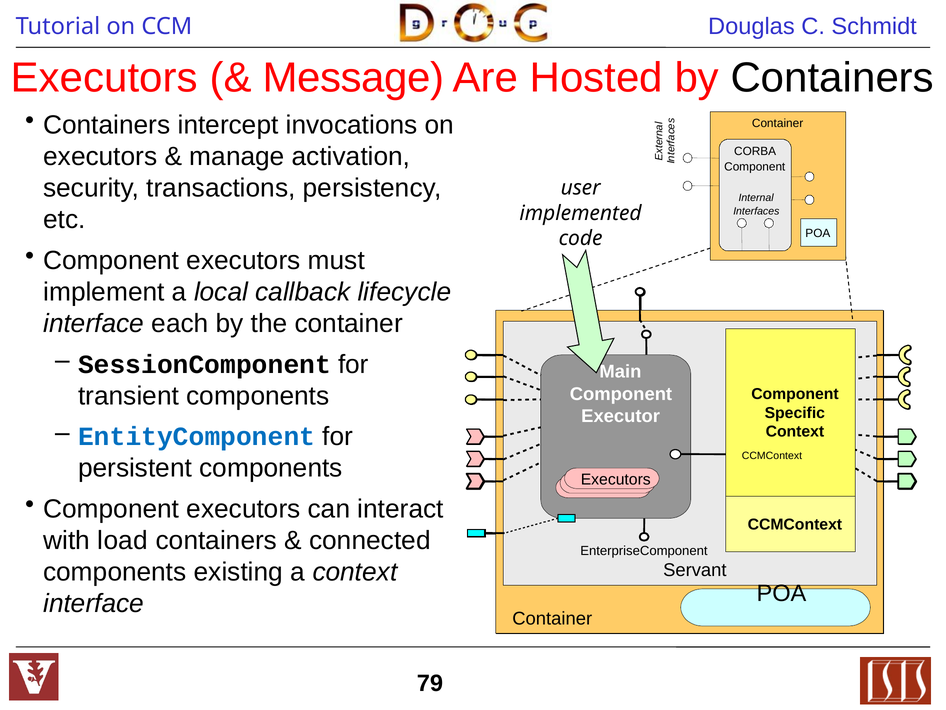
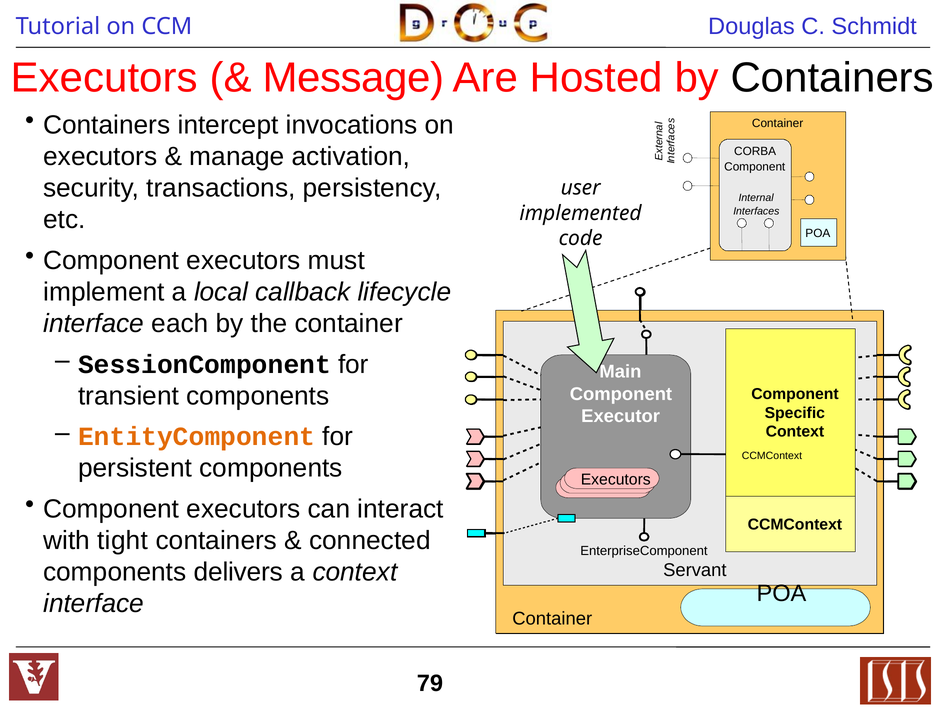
EntityComponent colour: blue -> orange
load: load -> tight
existing: existing -> delivers
